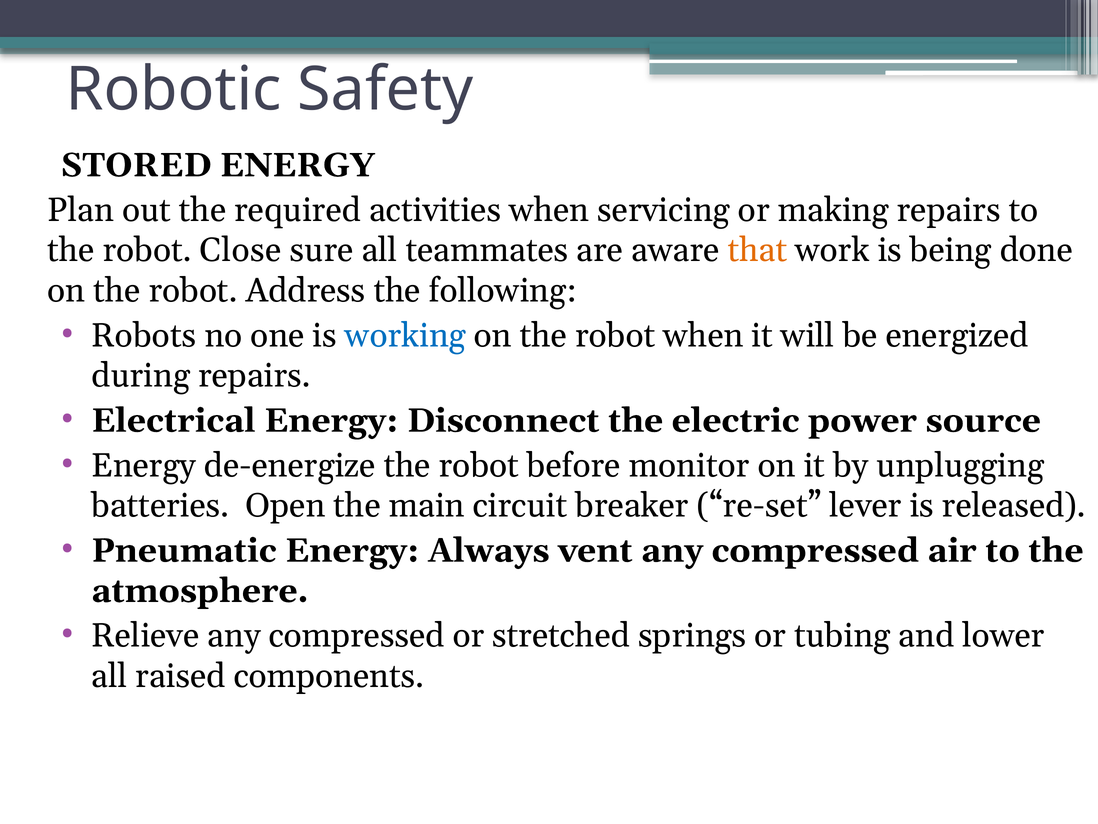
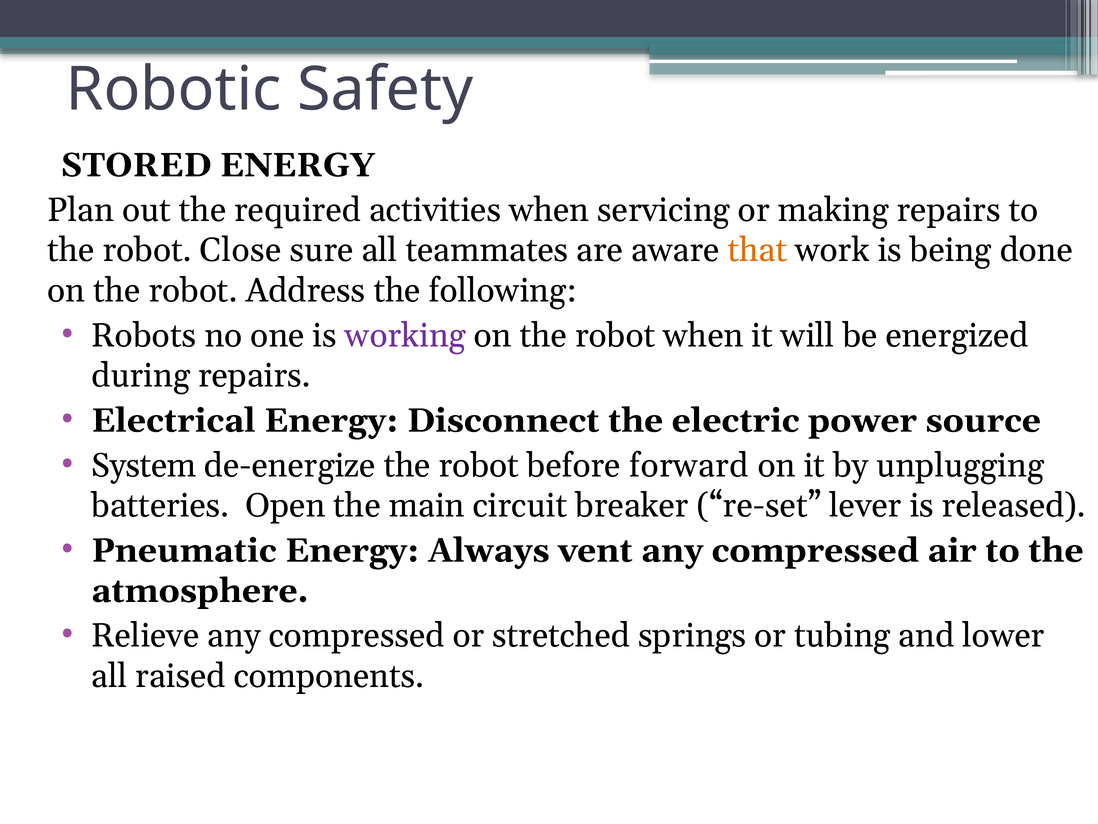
working colour: blue -> purple
Energy at (144, 465): Energy -> System
monitor: monitor -> forward
